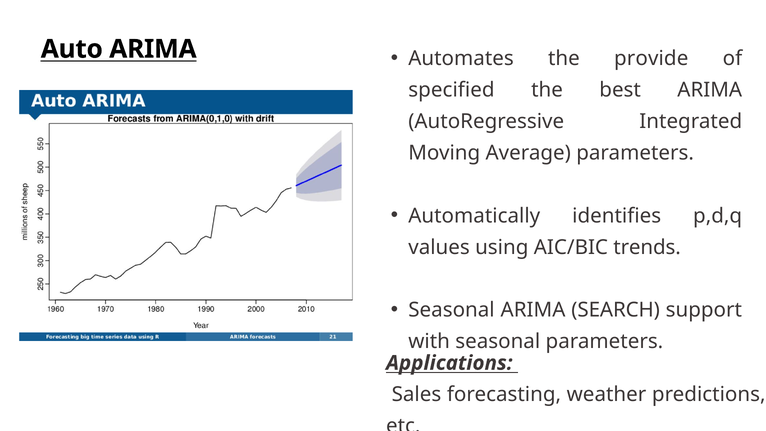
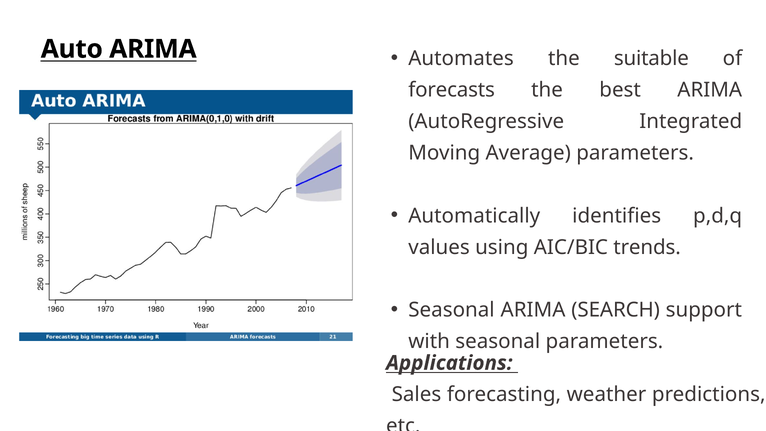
provide: provide -> suitable
specified: specified -> forecasts
